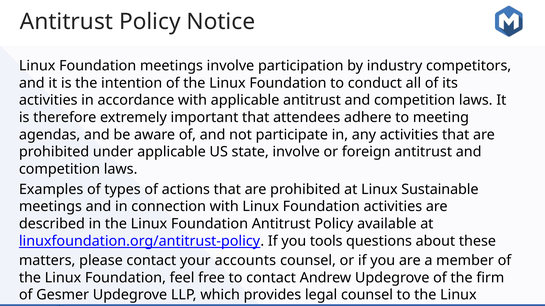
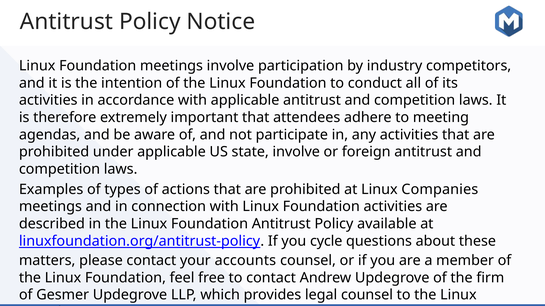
Sustainable: Sustainable -> Companies
tools: tools -> cycle
